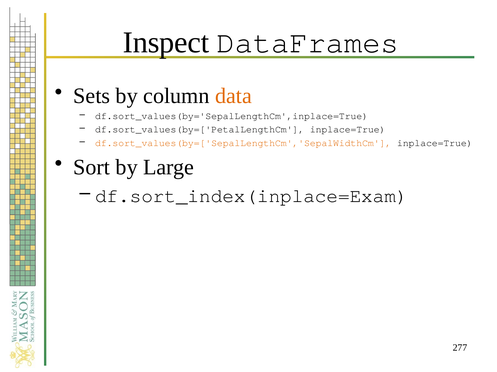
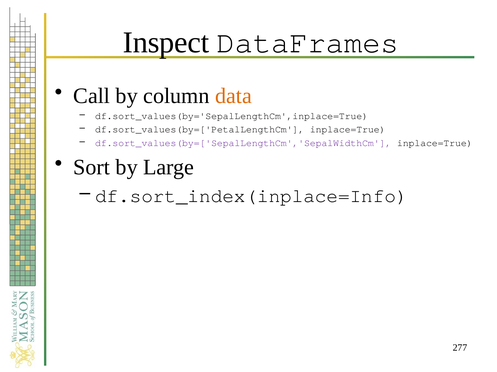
Sets: Sets -> Call
df.sort_values(by=['SepalLengthCm','SepalWidthCm colour: orange -> purple
df.sort_index(inplace=Exam: df.sort_index(inplace=Exam -> df.sort_index(inplace=Info
